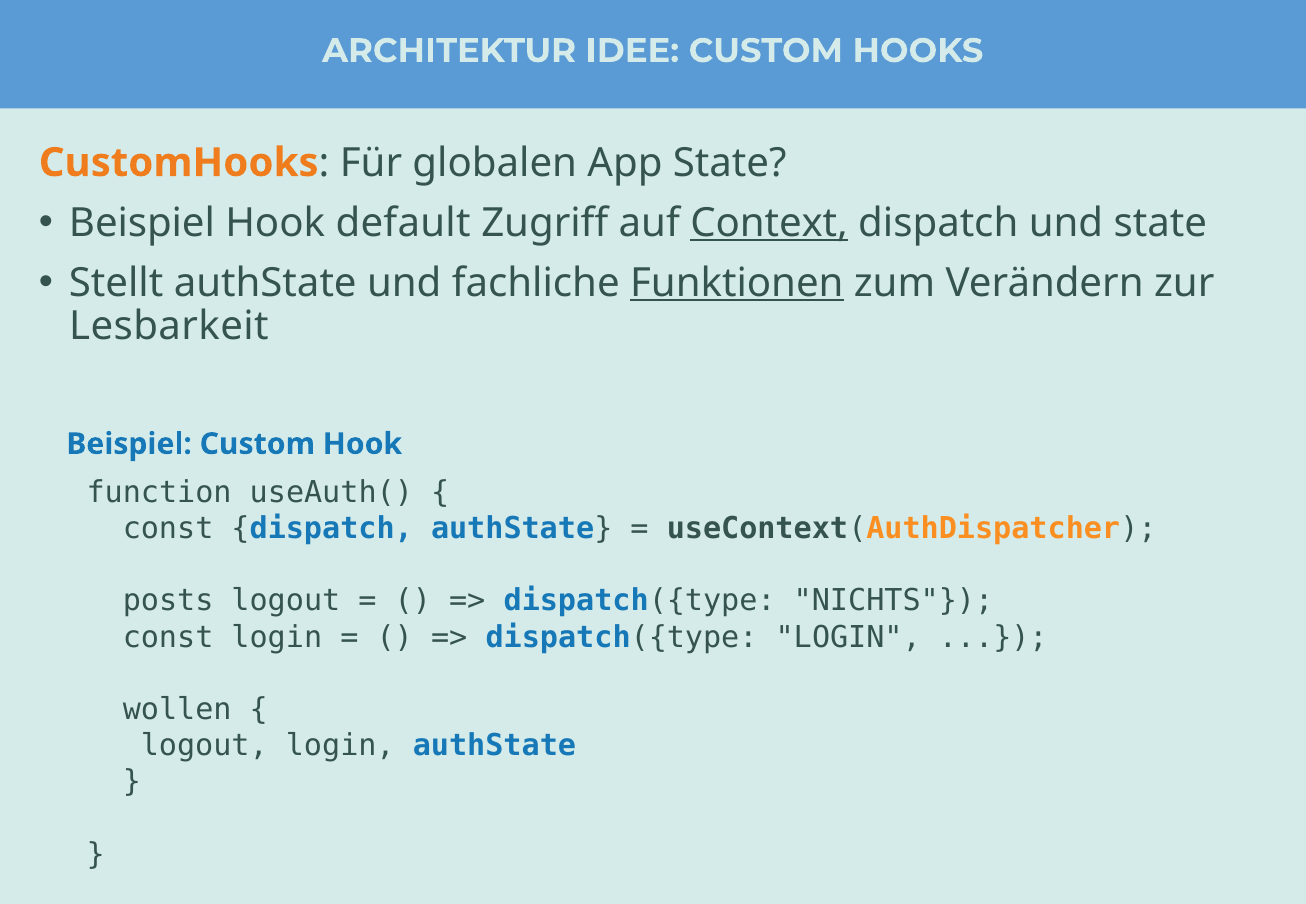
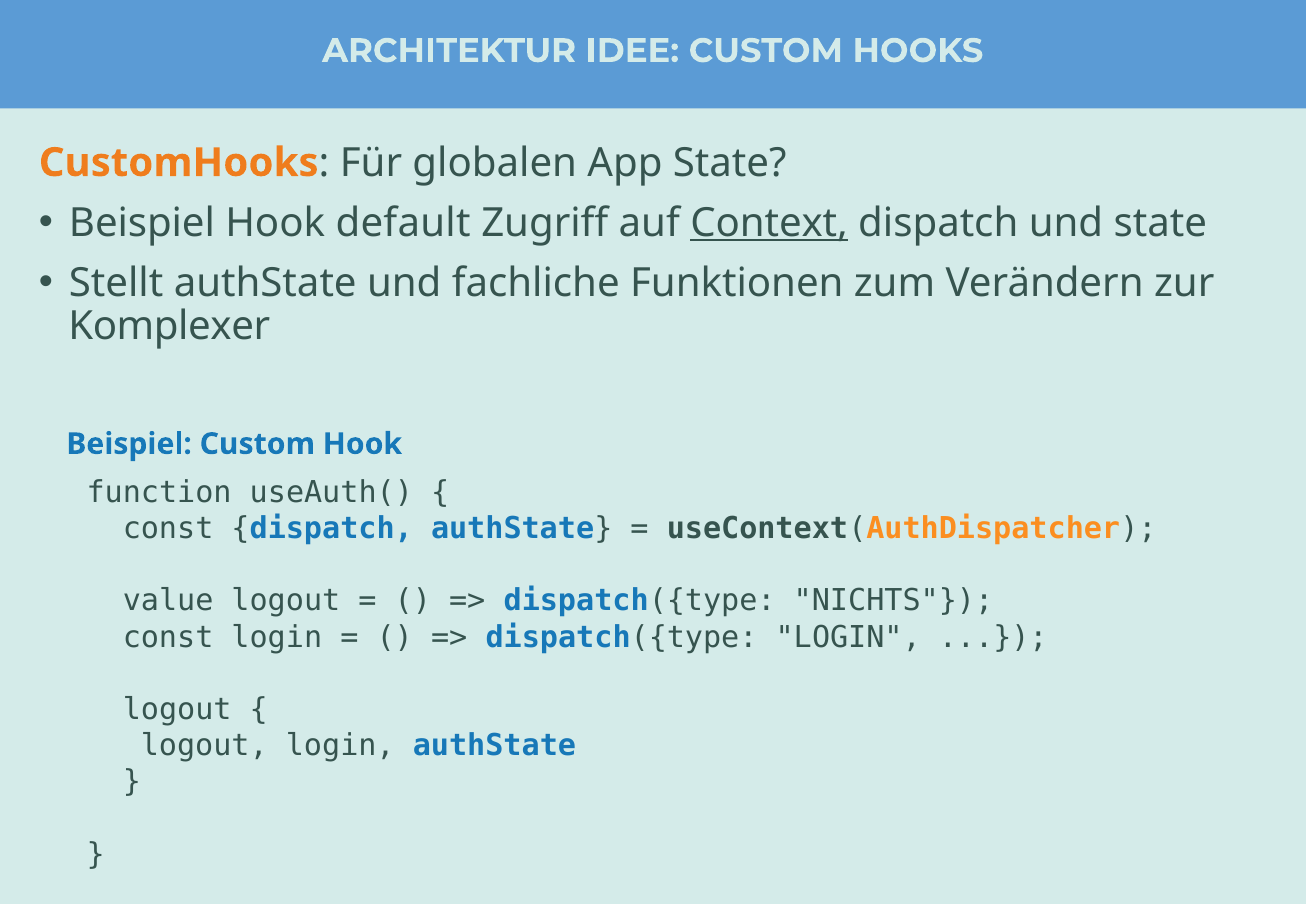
Funktionen underline: present -> none
Lesbarkeit: Lesbarkeit -> Komplexer
posts: posts -> value
wollen at (177, 710): wollen -> logout
